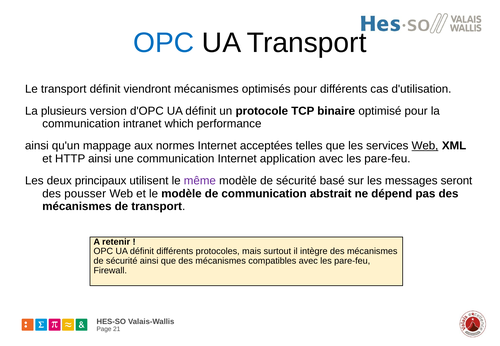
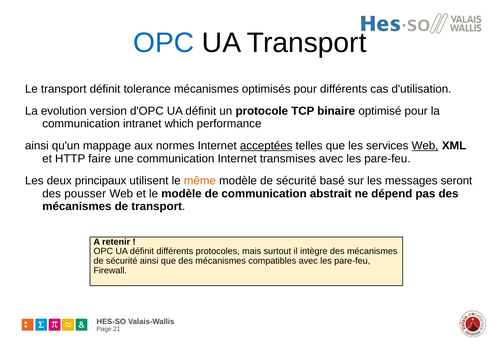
viendront: viendront -> tolerance
plusieurs: plusieurs -> evolution
acceptées underline: none -> present
HTTP ainsi: ainsi -> faire
application: application -> transmises
même colour: purple -> orange
